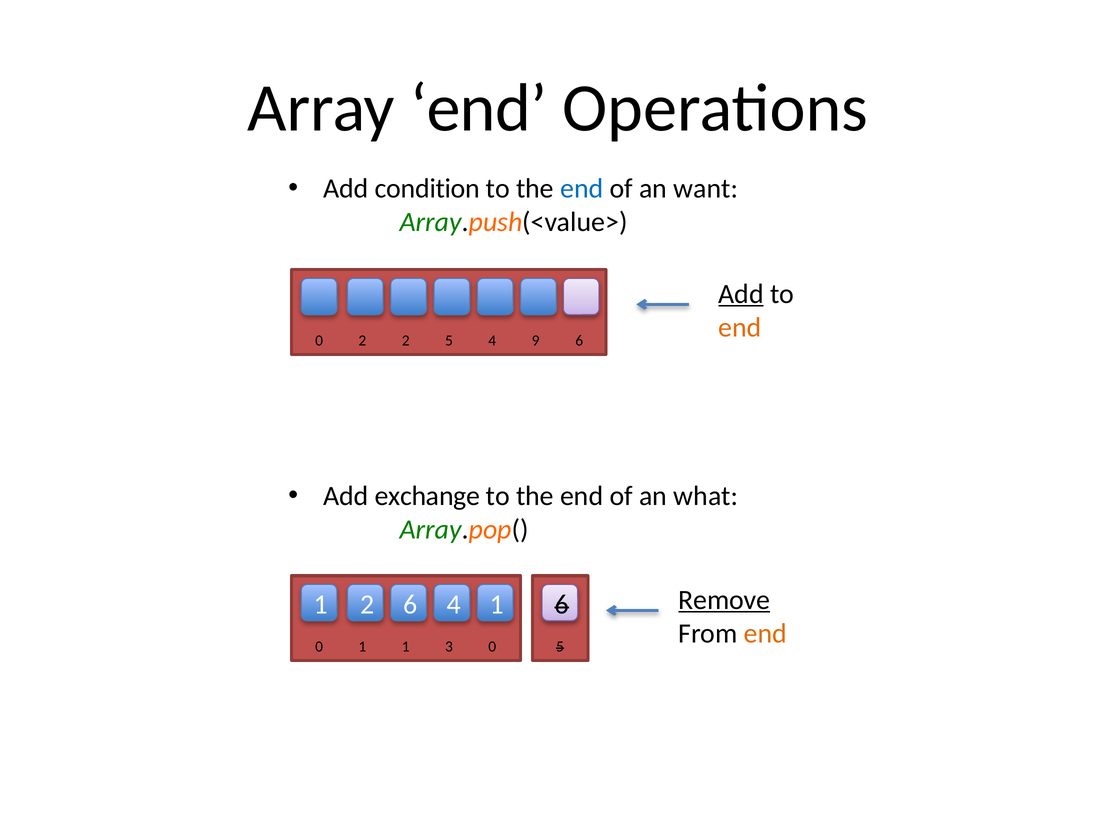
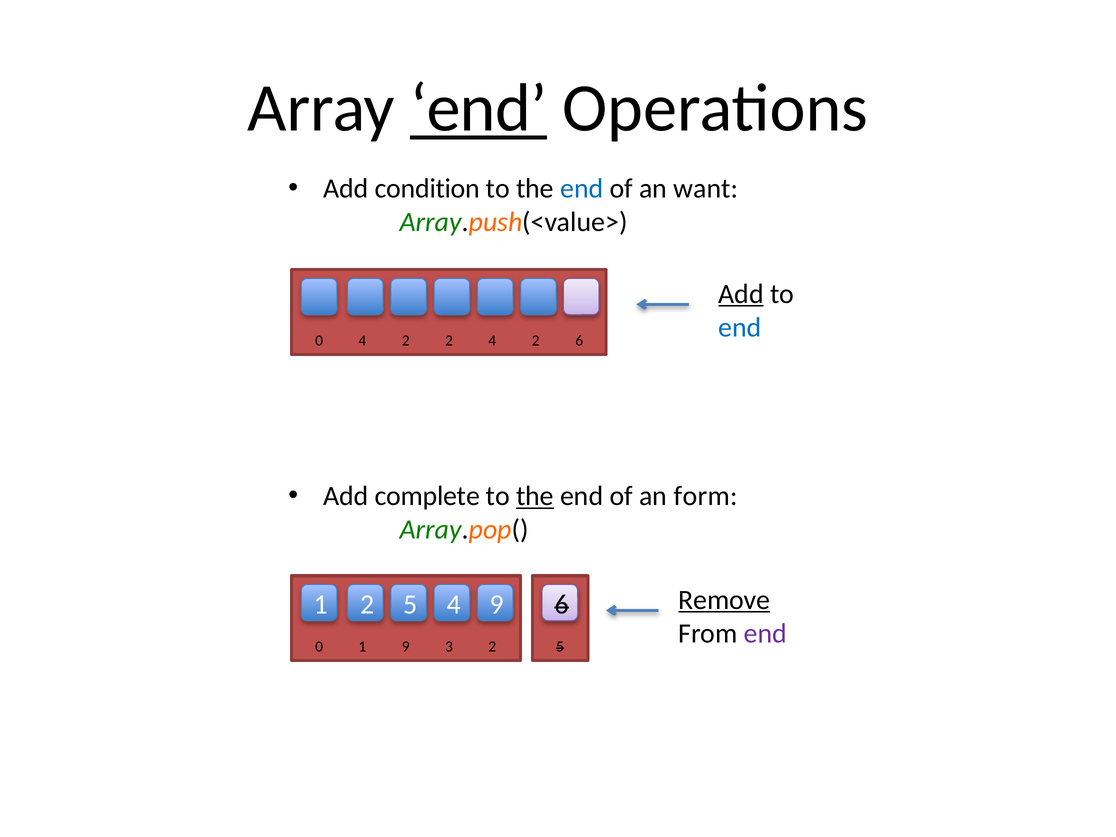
end at (479, 108) underline: none -> present
end at (740, 327) colour: orange -> blue
0 2: 2 -> 4
2 5: 5 -> 2
9 at (536, 340): 9 -> 2
exchange: exchange -> complete
the at (535, 496) underline: none -> present
what: what -> form
2 6: 6 -> 5
4 1: 1 -> 9
end at (765, 633) colour: orange -> purple
1 1: 1 -> 9
3 0: 0 -> 2
